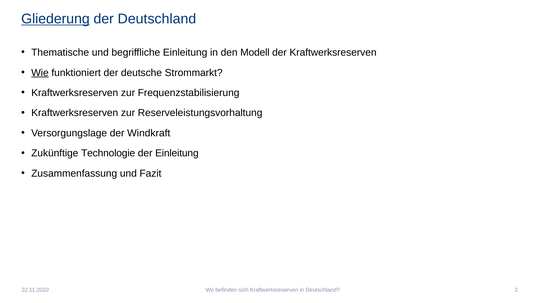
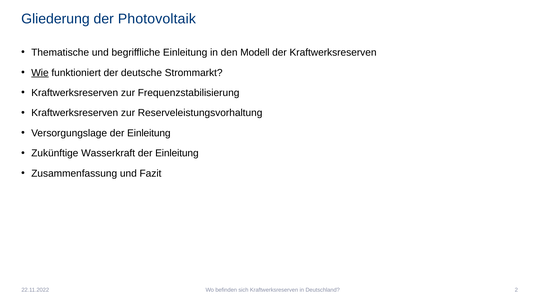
Gliederung underline: present -> none
der Deutschland: Deutschland -> Photovoltaik
Versorgungslage der Windkraft: Windkraft -> Einleitung
Technologie: Technologie -> Wasserkraft
